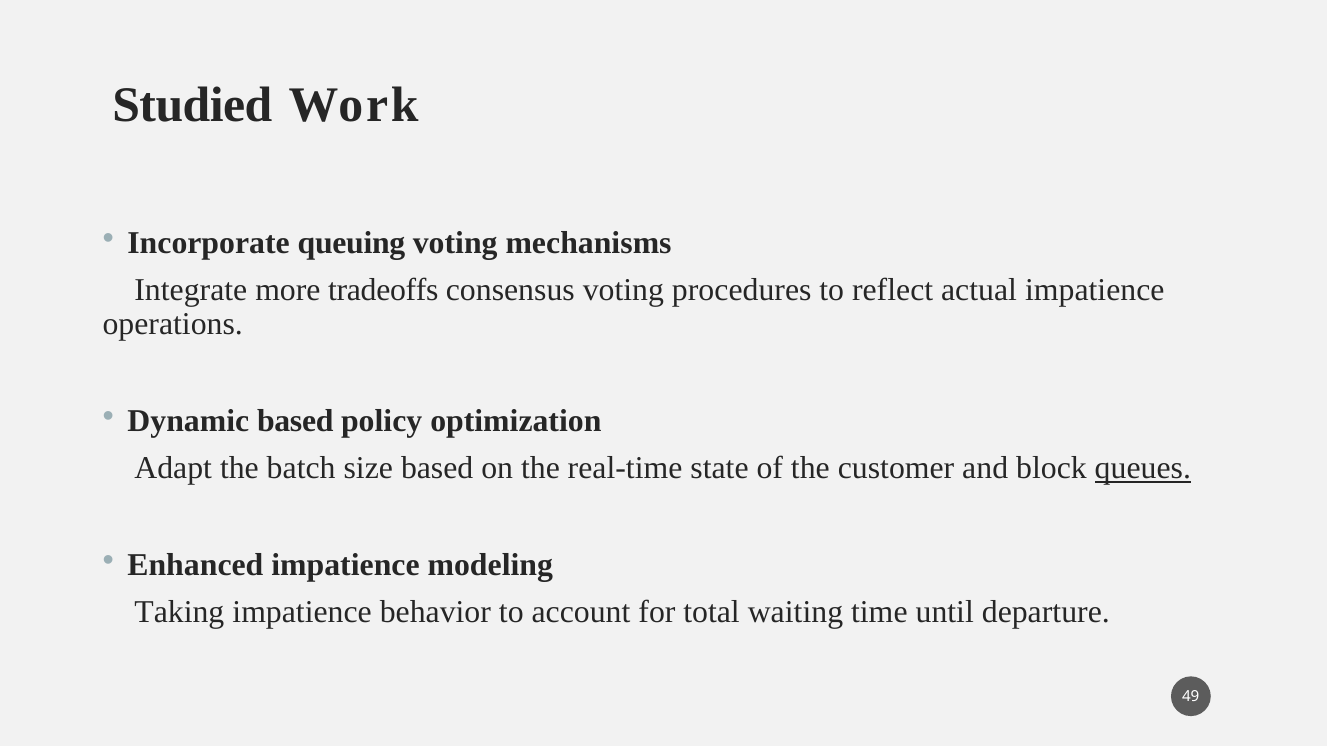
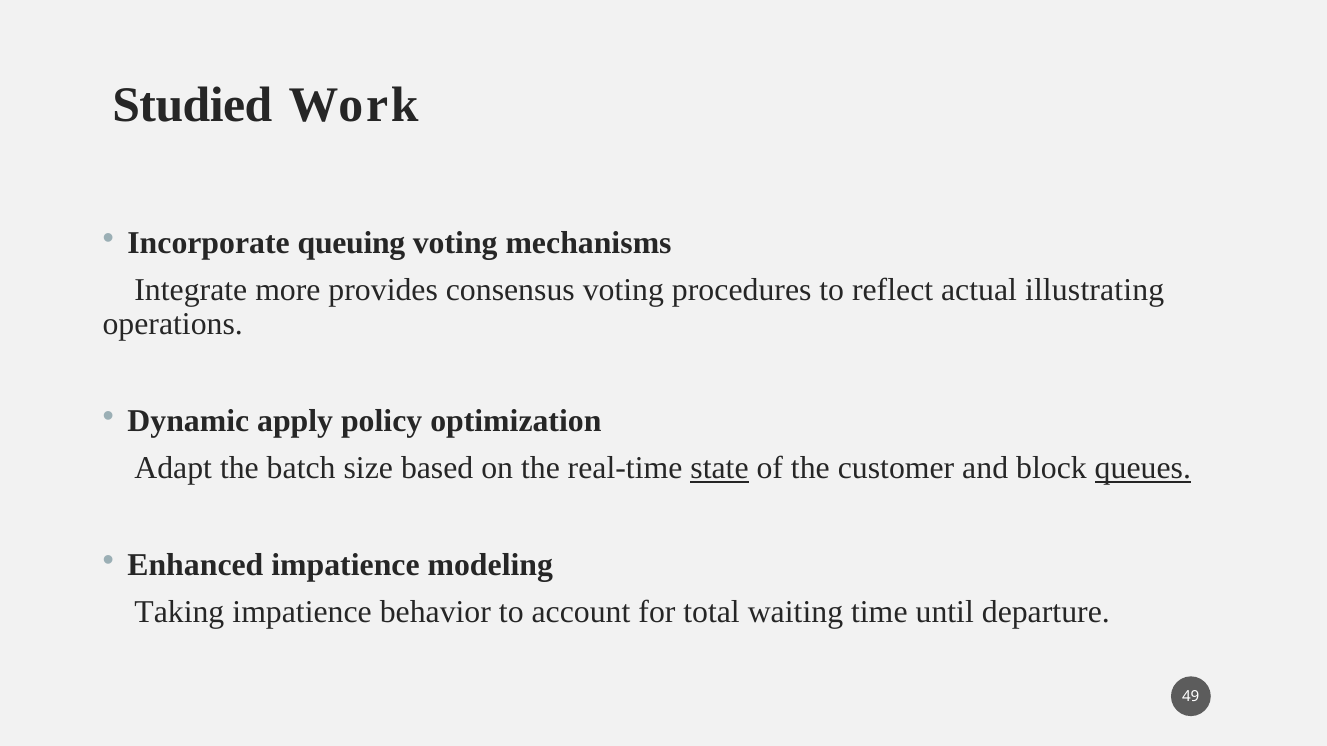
tradeoffs: tradeoffs -> provides
actual impatience: impatience -> illustrating
Dynamic based: based -> apply
state underline: none -> present
